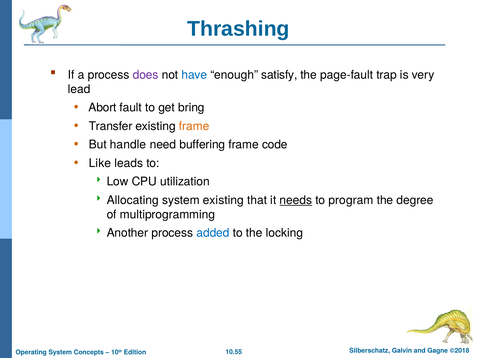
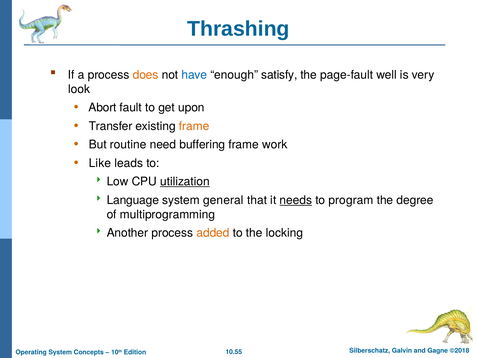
does colour: purple -> orange
trap: trap -> well
lead: lead -> look
bring: bring -> upon
handle: handle -> routine
code: code -> work
utilization underline: none -> present
Allocating: Allocating -> Language
system existing: existing -> general
added colour: blue -> orange
